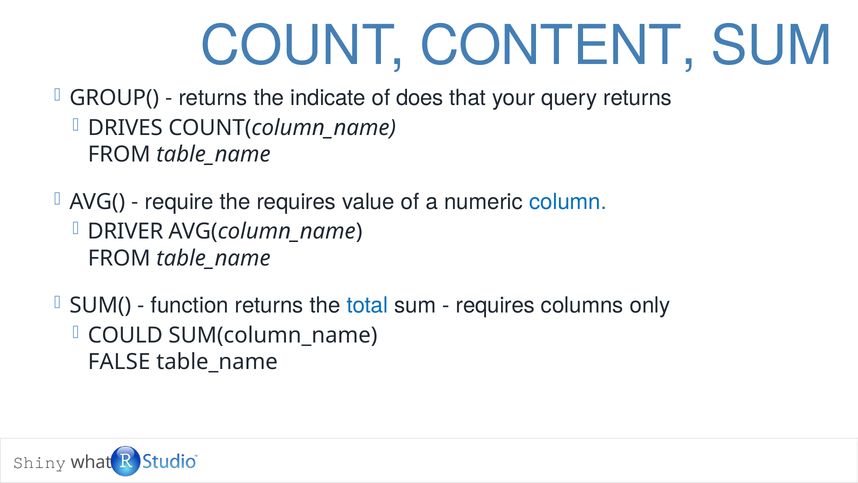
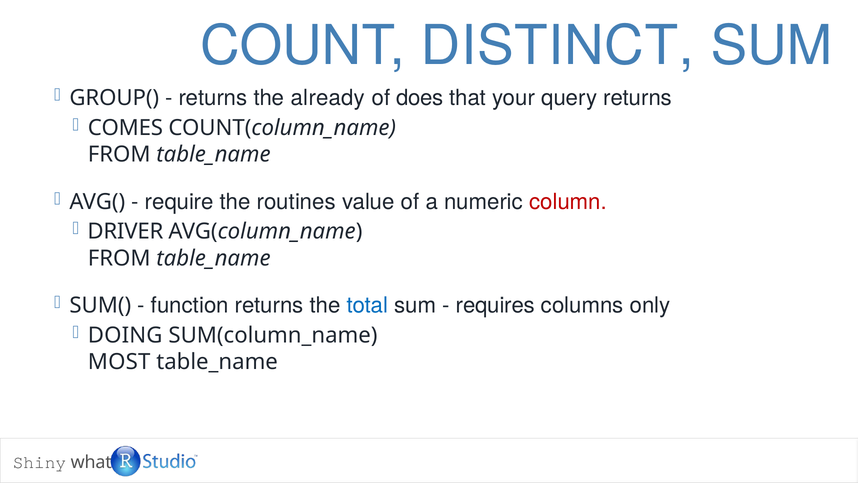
CONTENT: CONTENT -> DISTINCT
indicate: indicate -> already
DRIVES: DRIVES -> COMES
the requires: requires -> routines
column colour: blue -> red
COULD: COULD -> DOING
FALSE: FALSE -> MOST
